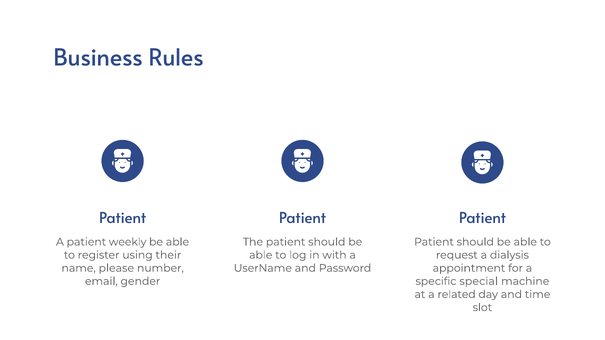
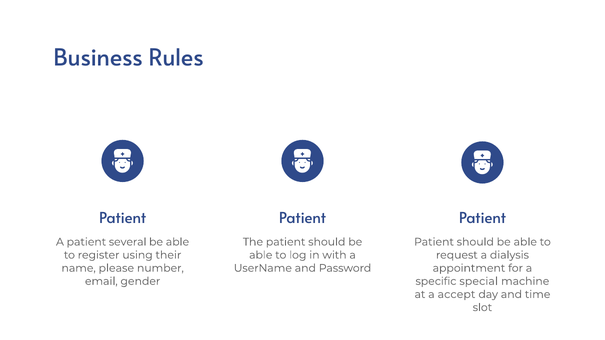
weekly: weekly -> several
related: related -> accept
